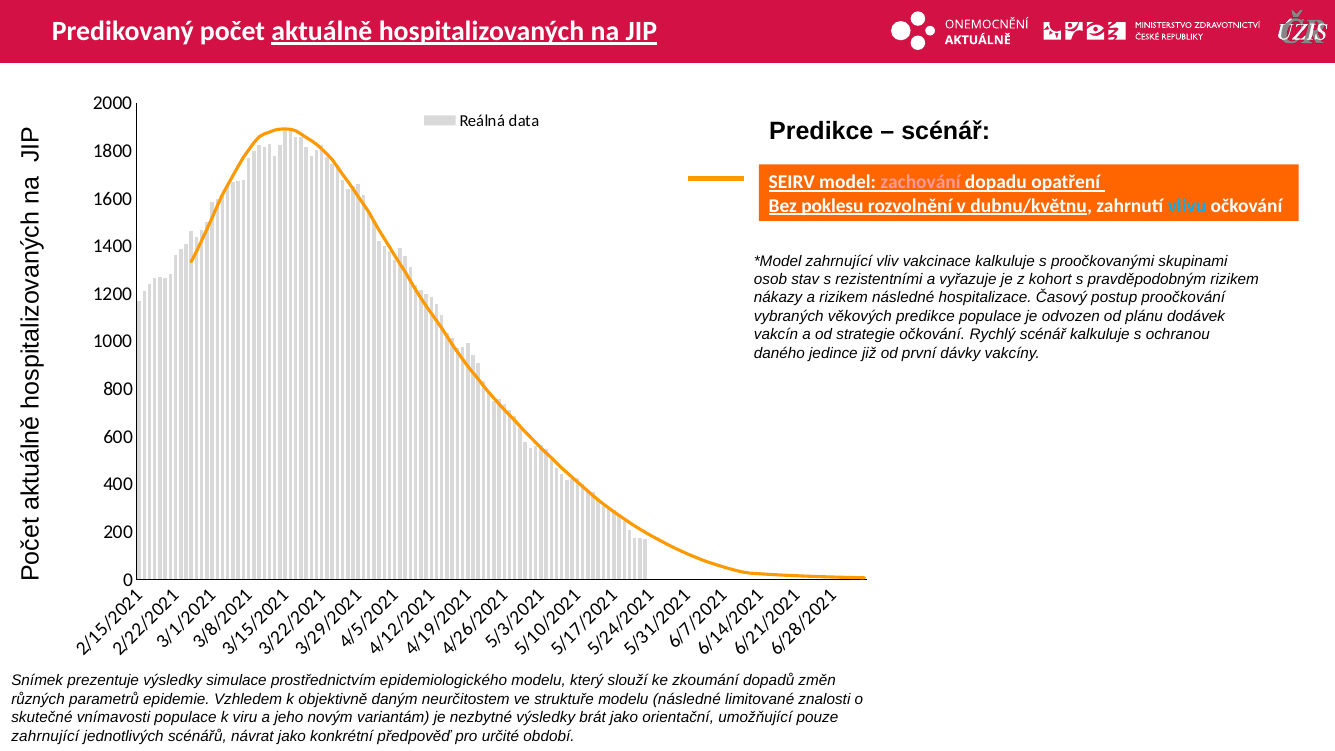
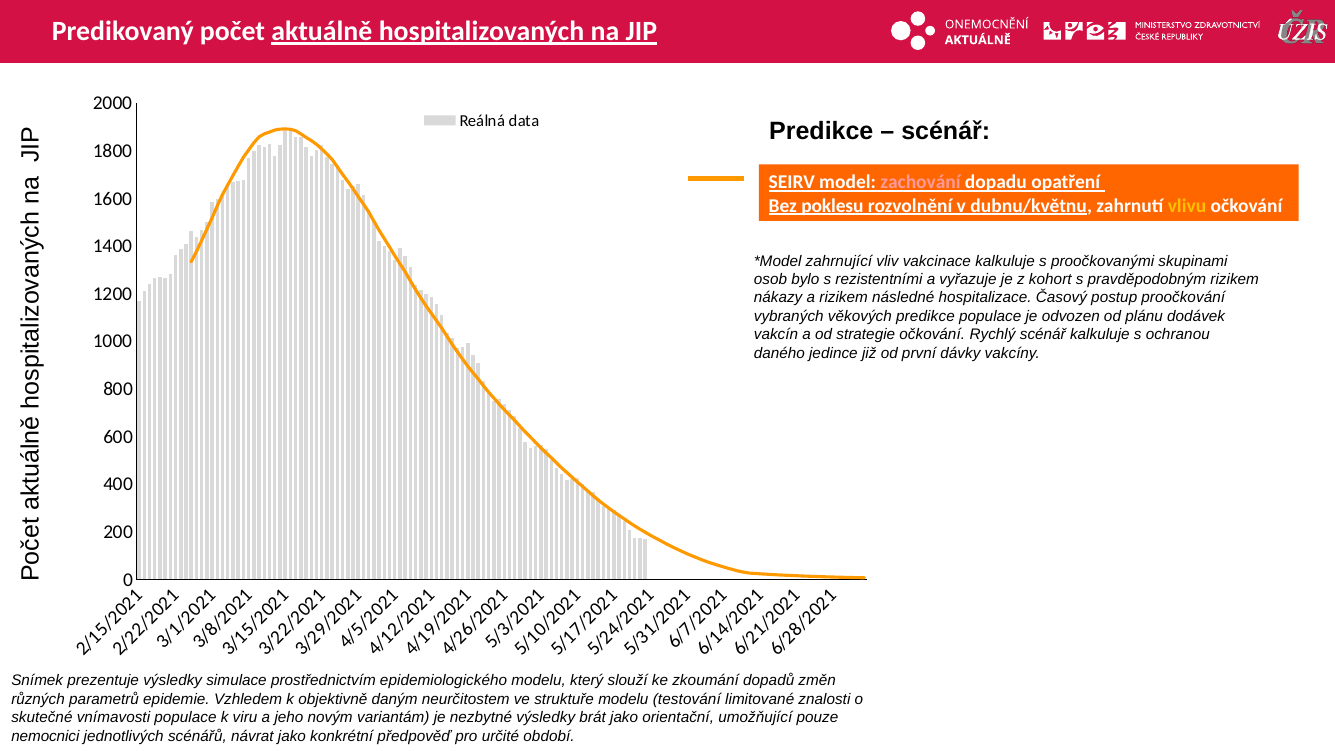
vlivu colour: light blue -> yellow
stav: stav -> bylo
modelu následné: následné -> testování
zahrnující at (45, 736): zahrnující -> nemocnici
